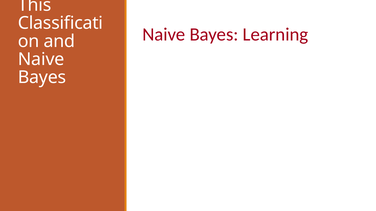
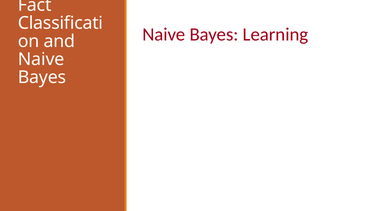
This: This -> Fact
